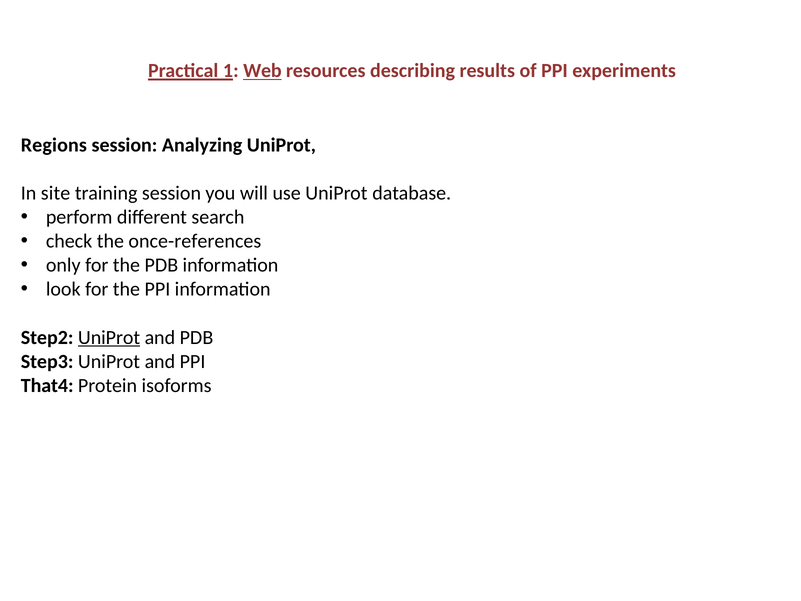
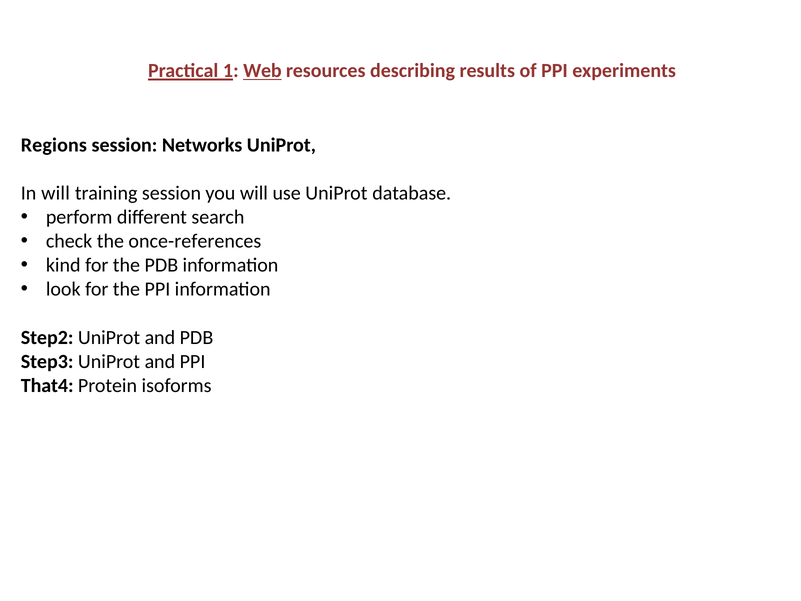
Analyzing: Analyzing -> Networks
In site: site -> will
only: only -> kind
UniProt at (109, 337) underline: present -> none
